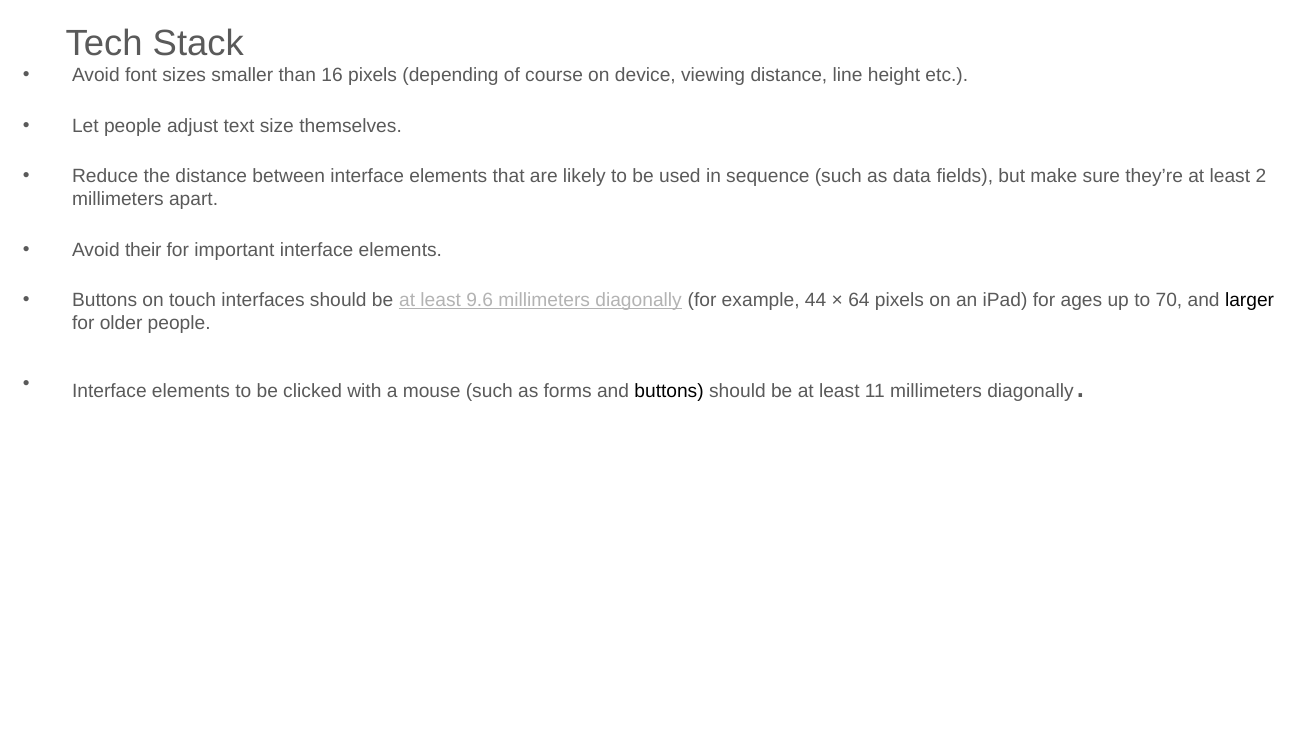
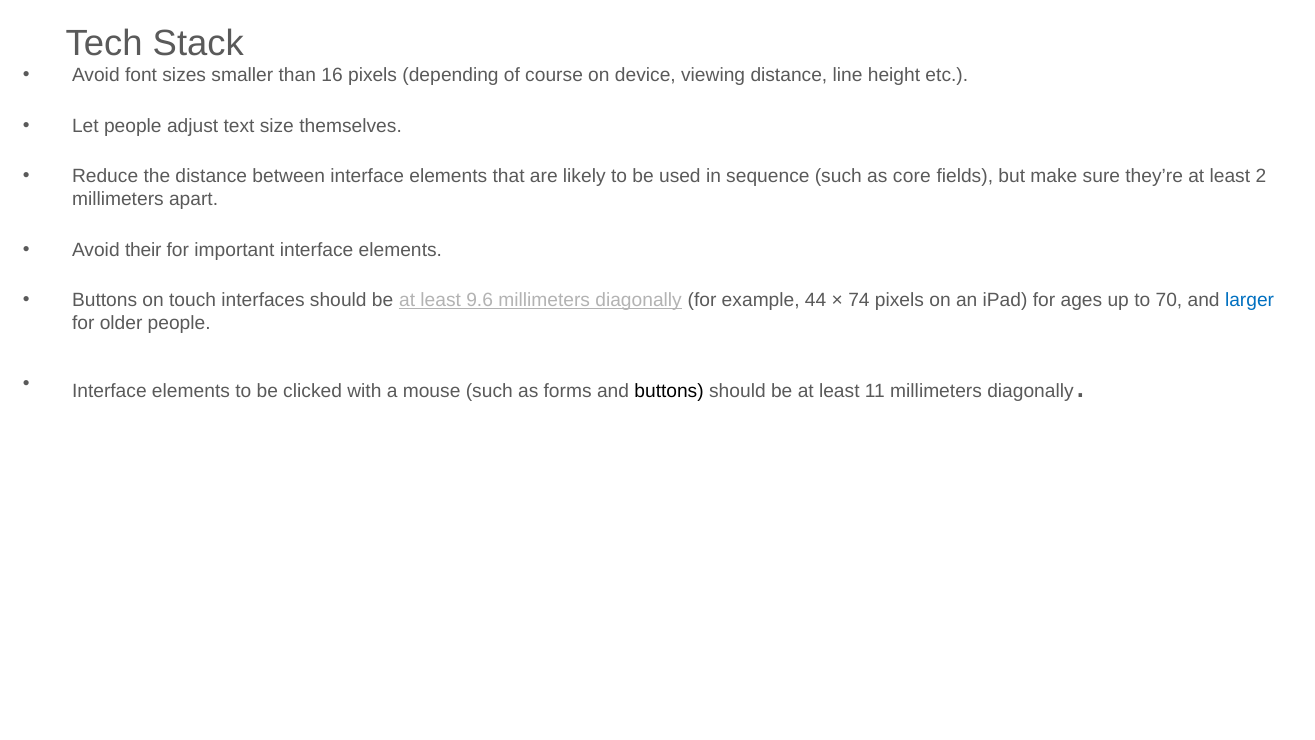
data: data -> core
64: 64 -> 74
larger colour: black -> blue
